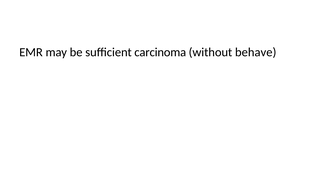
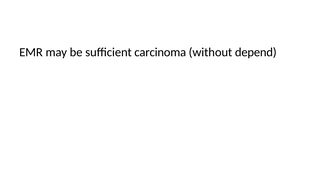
behave: behave -> depend
